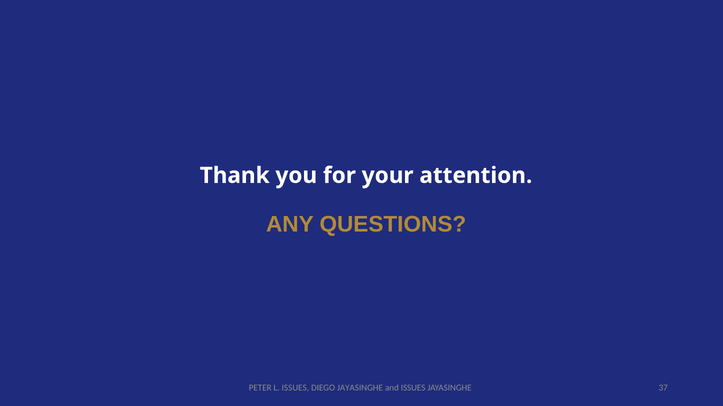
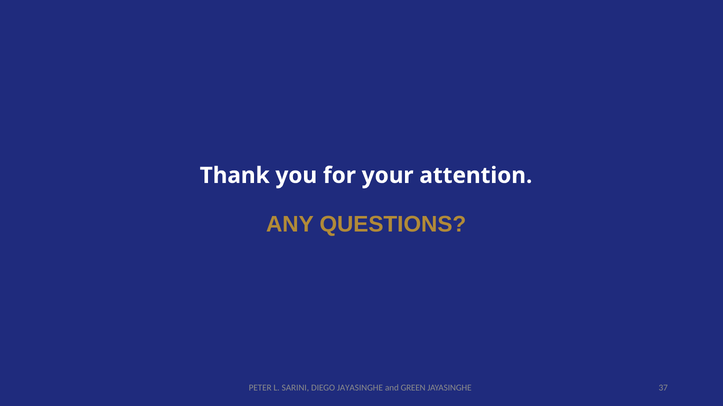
L ISSUES: ISSUES -> SARINI
and ISSUES: ISSUES -> GREEN
